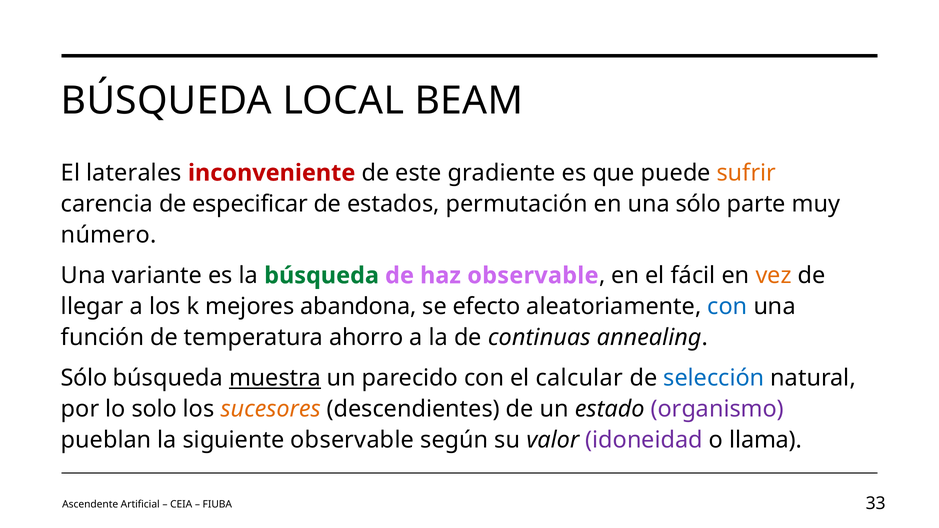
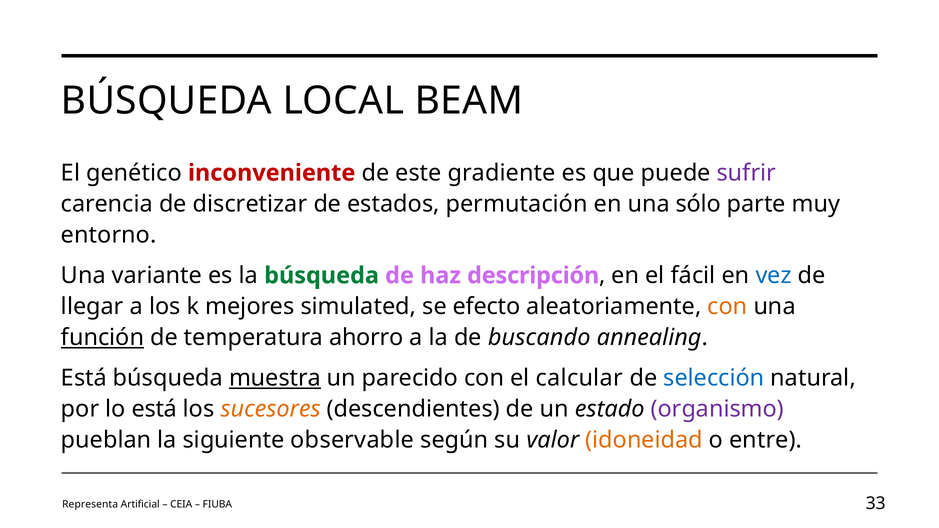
laterales: laterales -> genético
sufrir colour: orange -> purple
especificar: especificar -> discretizar
número: número -> entorno
haz observable: observable -> descripción
vez colour: orange -> blue
abandona: abandona -> simulated
con at (727, 307) colour: blue -> orange
función underline: none -> present
continuas: continuas -> buscando
Sólo at (84, 378): Sólo -> Está
lo solo: solo -> está
idoneidad colour: purple -> orange
llama: llama -> entre
Ascendente: Ascendente -> Representa
